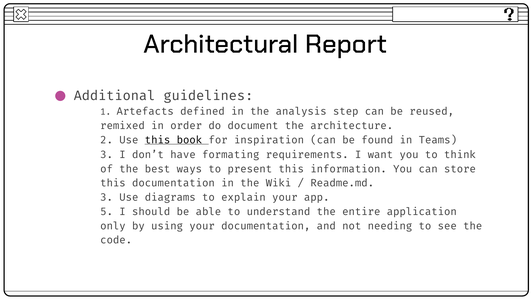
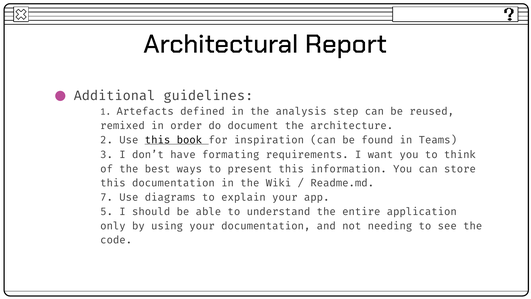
3 at (107, 197): 3 -> 7
